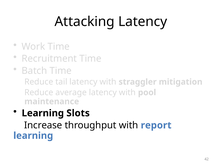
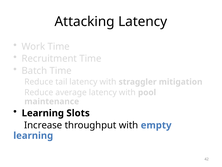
report: report -> empty
